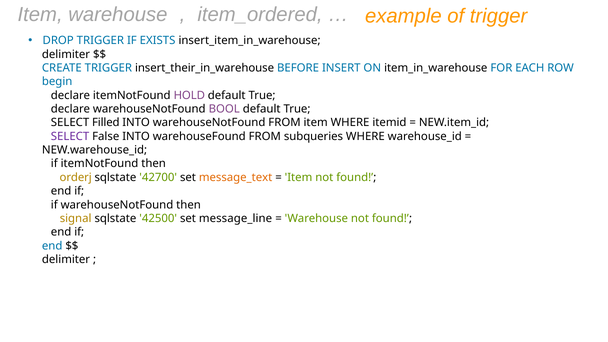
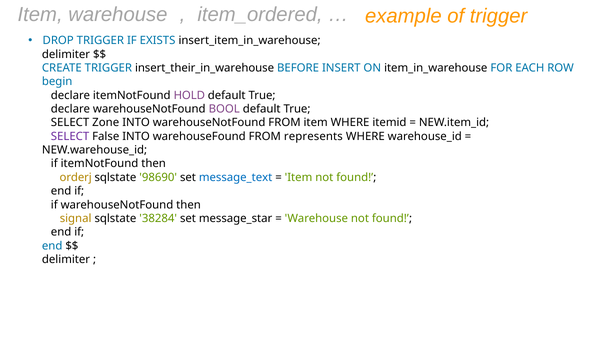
Filled: Filled -> Zone
subqueries: subqueries -> represents
42700: 42700 -> 98690
message_text colour: orange -> blue
42500: 42500 -> 38284
message_line: message_line -> message_star
